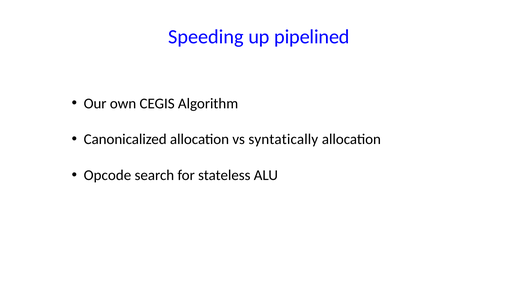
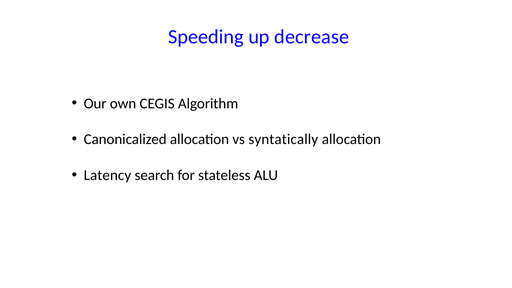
pipelined: pipelined -> decrease
Opcode: Opcode -> Latency
